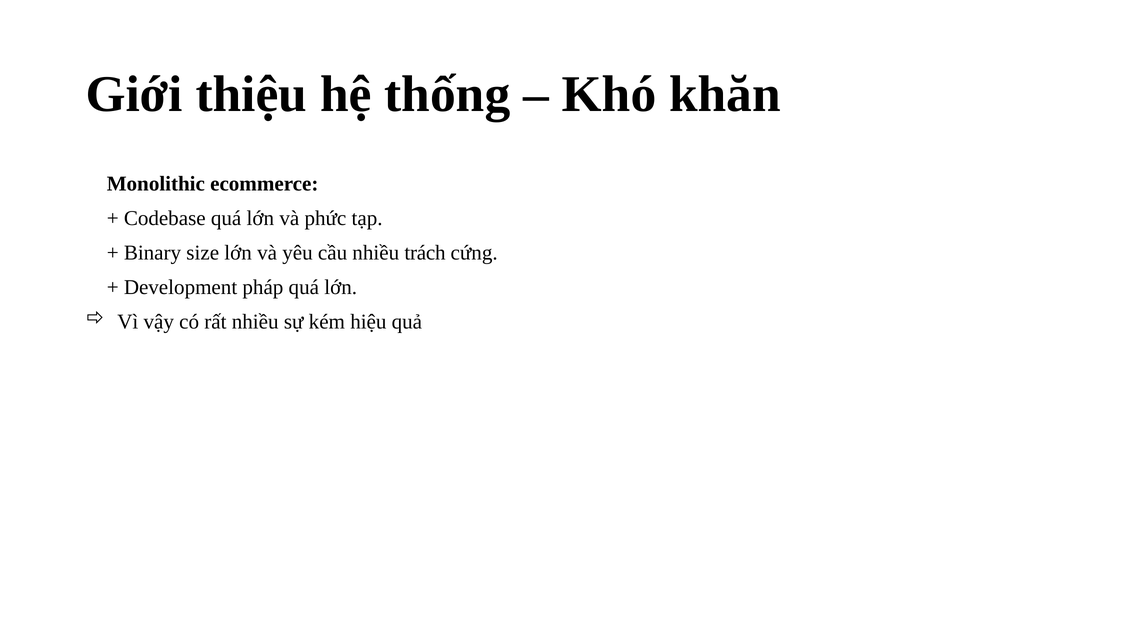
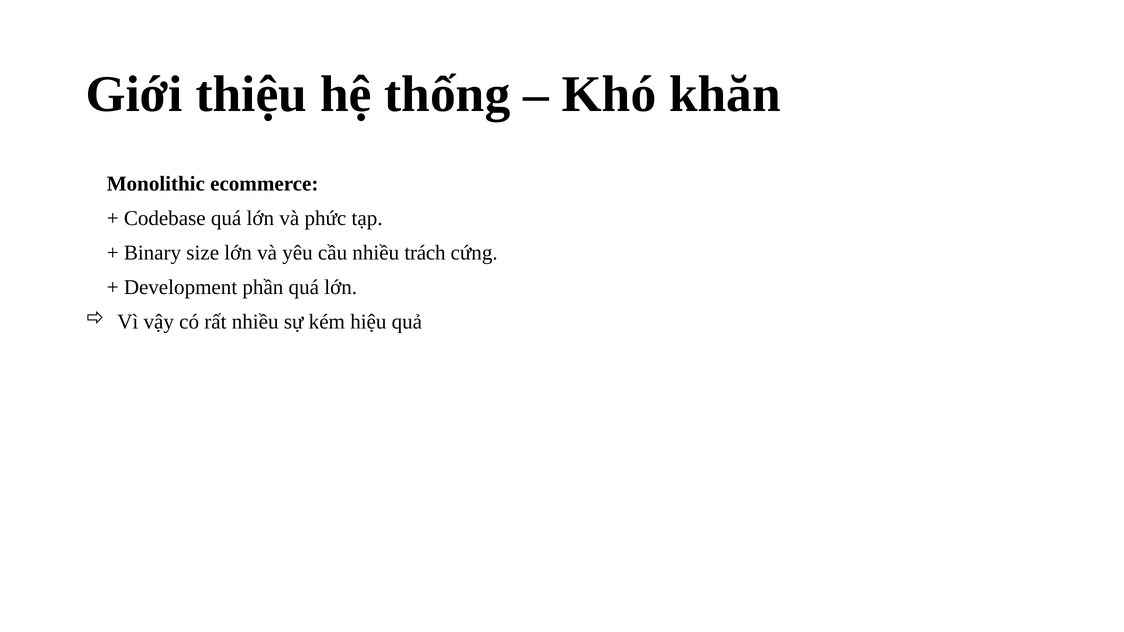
pháp: pháp -> phần
